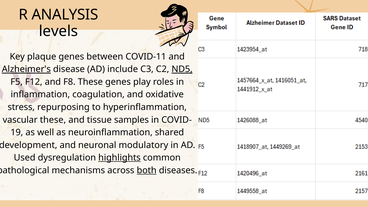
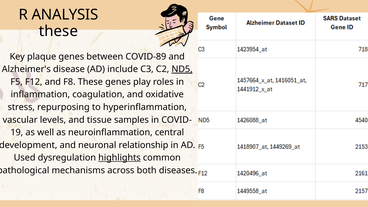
levels at (58, 31): levels -> these
COVID-11: COVID-11 -> COVID-89
Alzheimer's underline: present -> none
vascular these: these -> levels
shared: shared -> central
modulatory: modulatory -> relationship
both underline: present -> none
